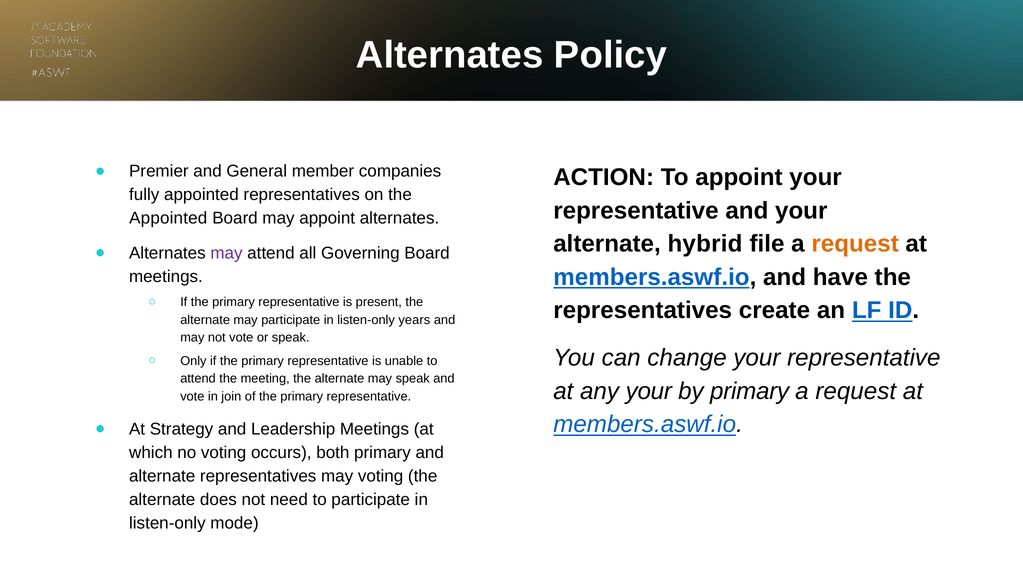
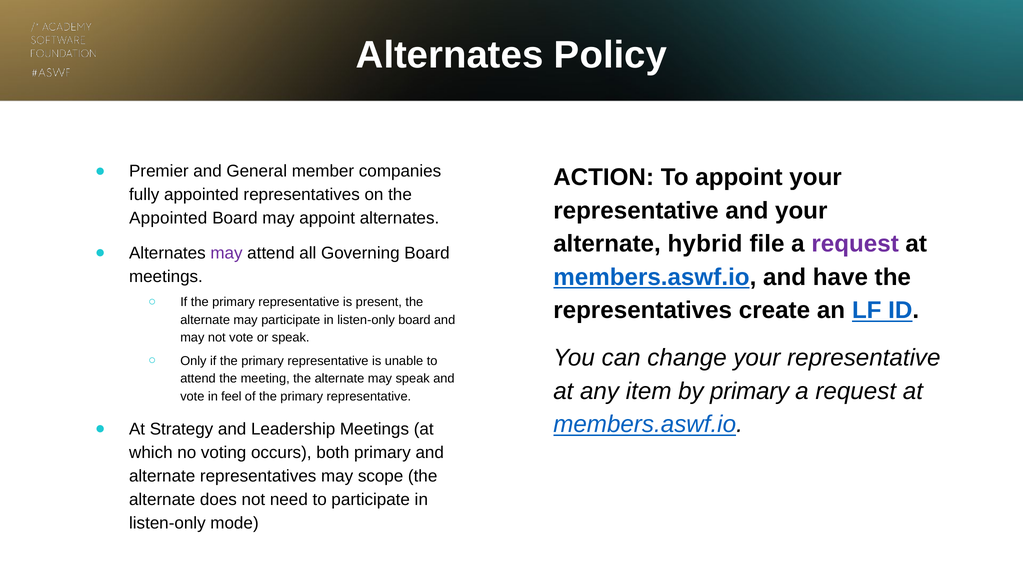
request at (855, 244) colour: orange -> purple
listen-only years: years -> board
any your: your -> item
join: join -> feel
may voting: voting -> scope
